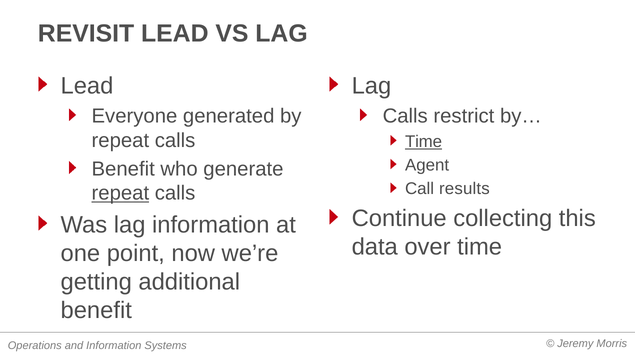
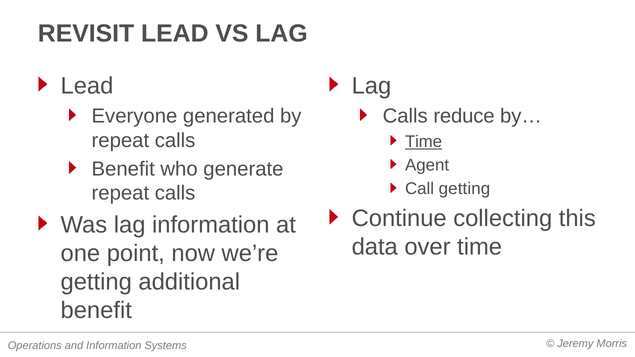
restrict: restrict -> reduce
Call results: results -> getting
repeat at (120, 193) underline: present -> none
